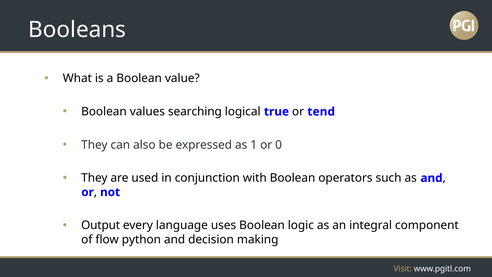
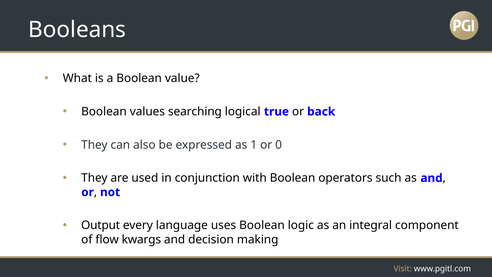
tend: tend -> back
python: python -> kwargs
